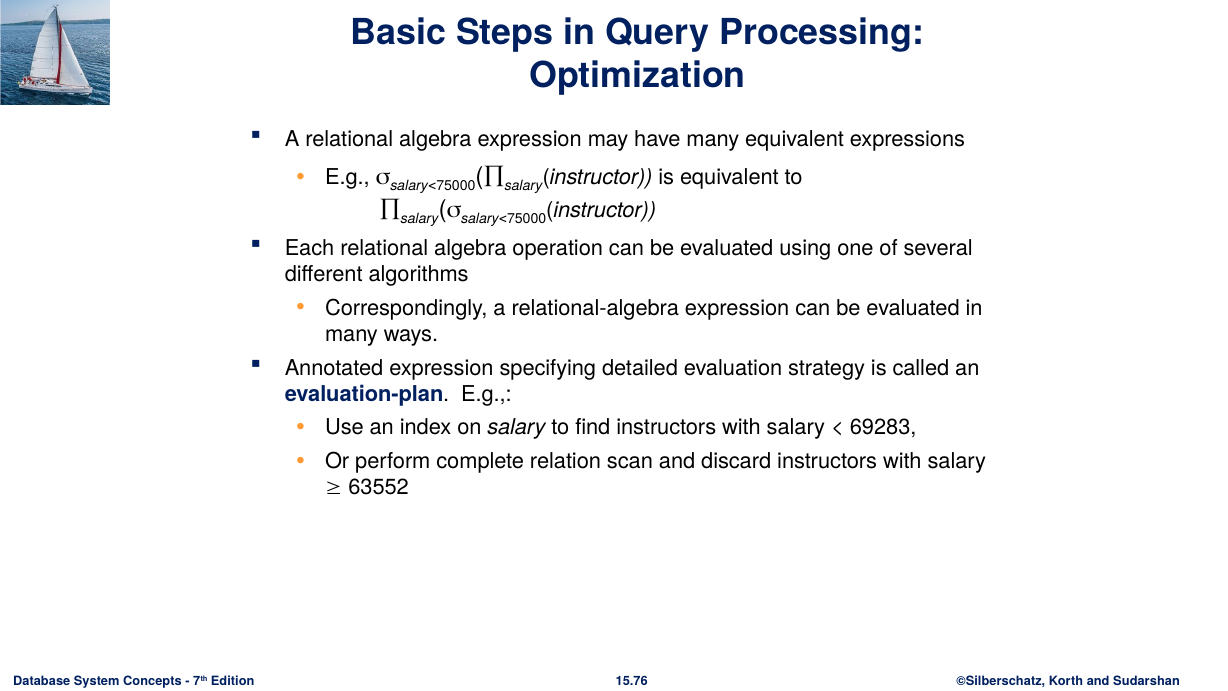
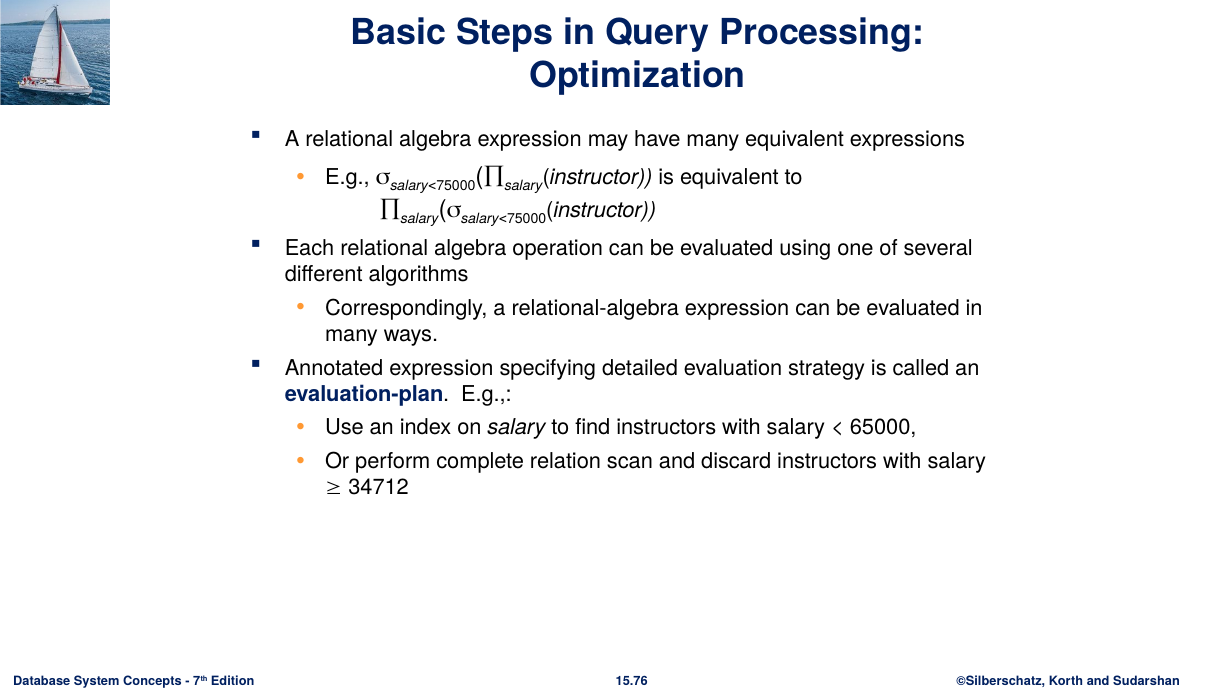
69283: 69283 -> 65000
63552: 63552 -> 34712
